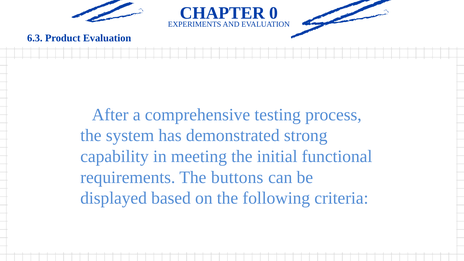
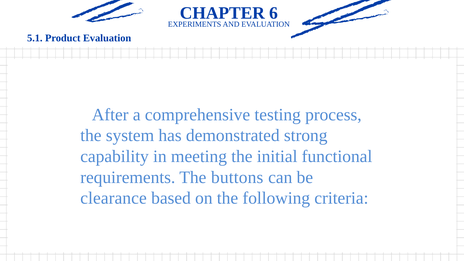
0: 0 -> 6
6.3: 6.3 -> 5.1
displayed: displayed -> clearance
